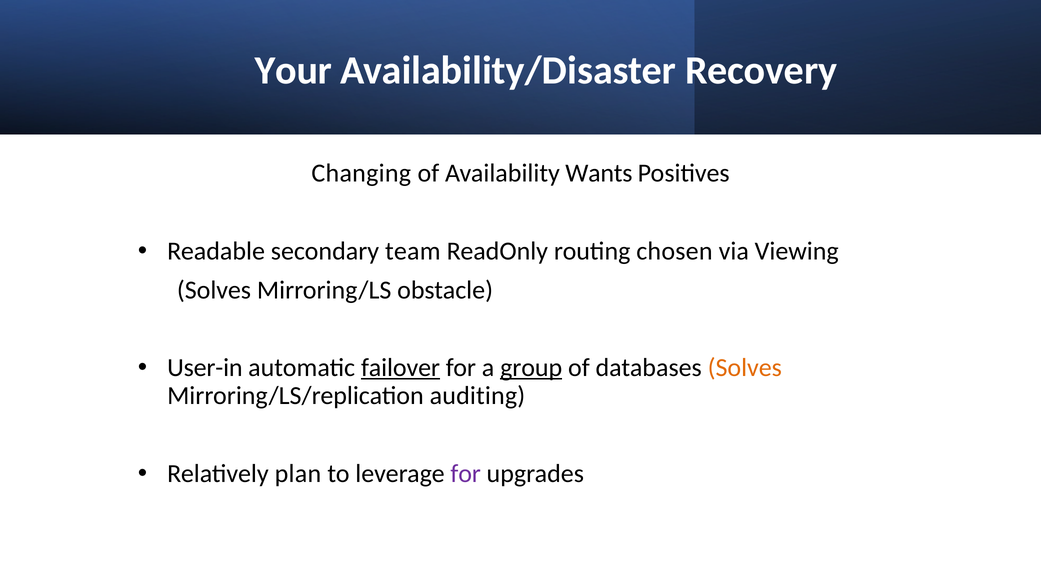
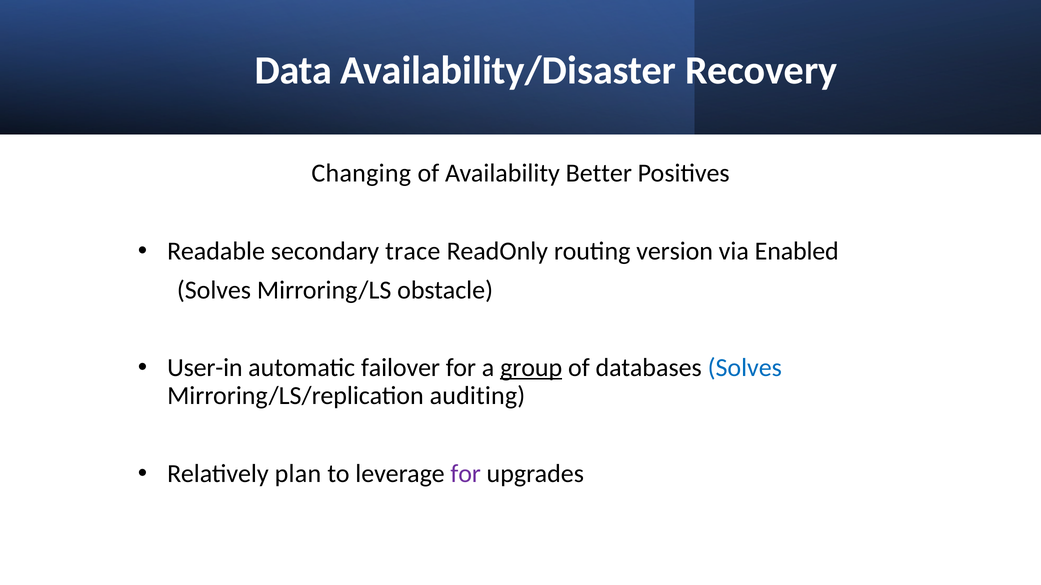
Your: Your -> Data
Wants: Wants -> Better
team: team -> trace
chosen: chosen -> version
Viewing: Viewing -> Enabled
failover underline: present -> none
Solves at (745, 368) colour: orange -> blue
